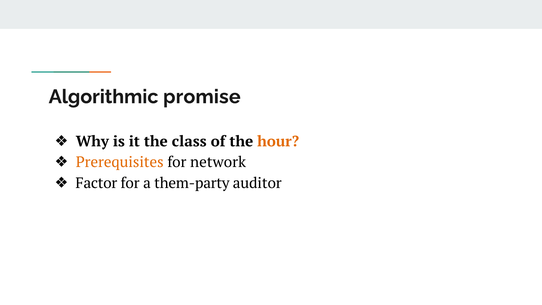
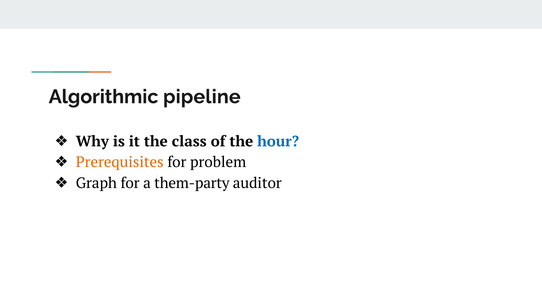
promise: promise -> pipeline
hour colour: orange -> blue
network: network -> problem
Factor: Factor -> Graph
